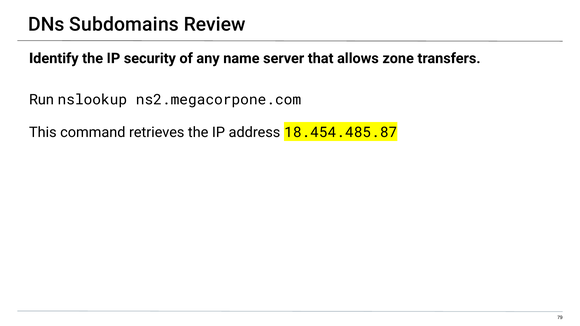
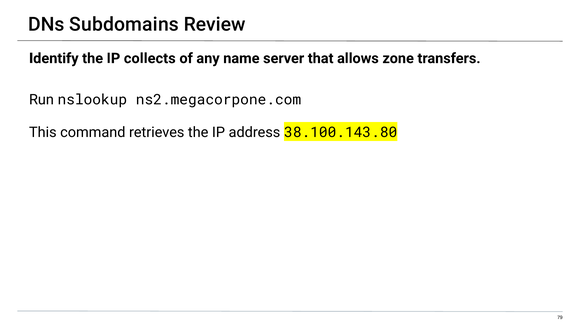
security: security -> collects
18.454.485.87: 18.454.485.87 -> 38.100.143.80
